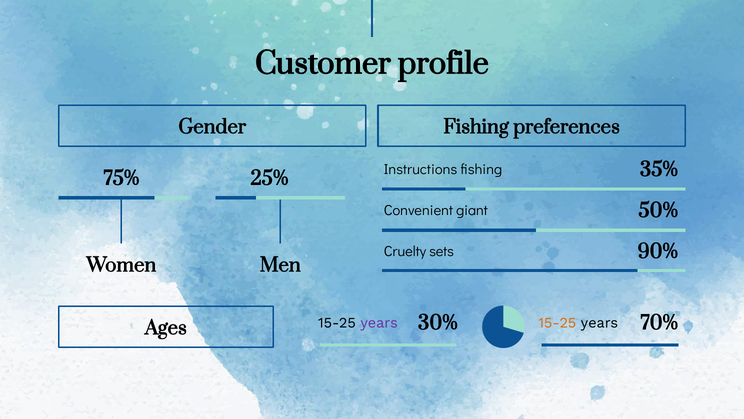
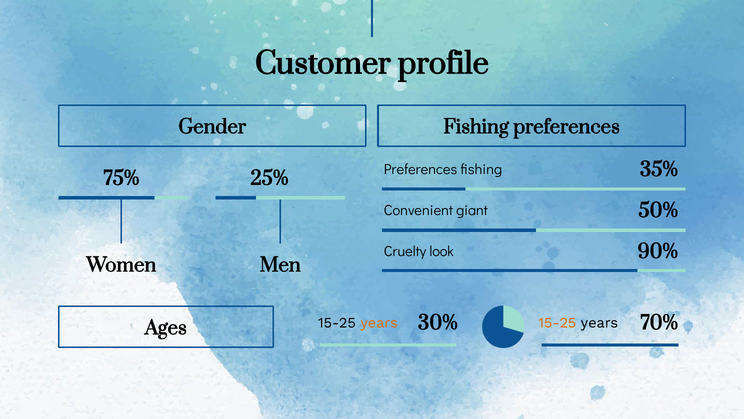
Instructions at (421, 169): Instructions -> Preferences
sets: sets -> look
years at (379, 322) colour: purple -> orange
